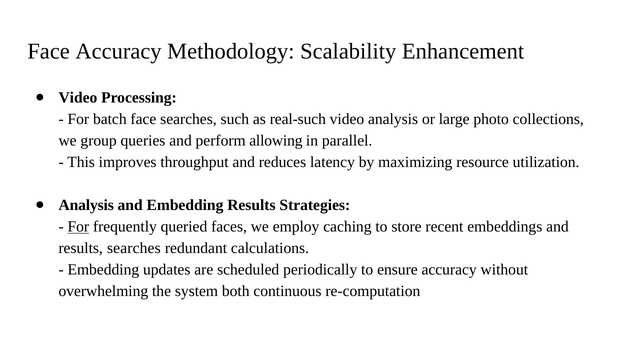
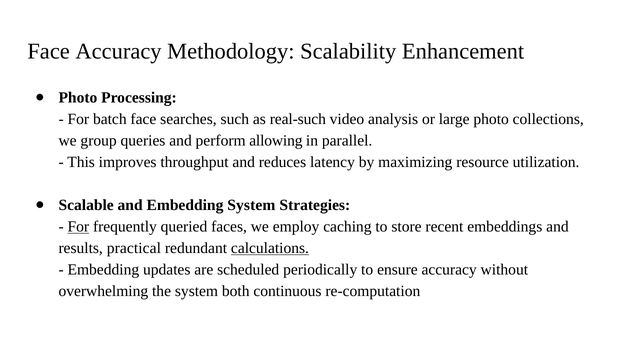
Video at (78, 98): Video -> Photo
Analysis at (86, 205): Analysis -> Scalable
Embedding Results: Results -> System
results searches: searches -> practical
calculations underline: none -> present
